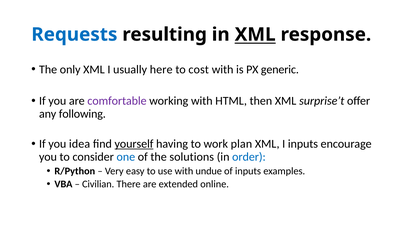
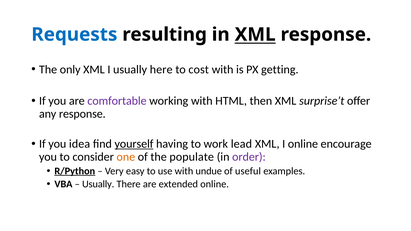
generic: generic -> getting
any following: following -> response
plan: plan -> lead
I inputs: inputs -> online
one colour: blue -> orange
solutions: solutions -> populate
order colour: blue -> purple
R/Python underline: none -> present
of inputs: inputs -> useful
Civilian at (98, 184): Civilian -> Usually
